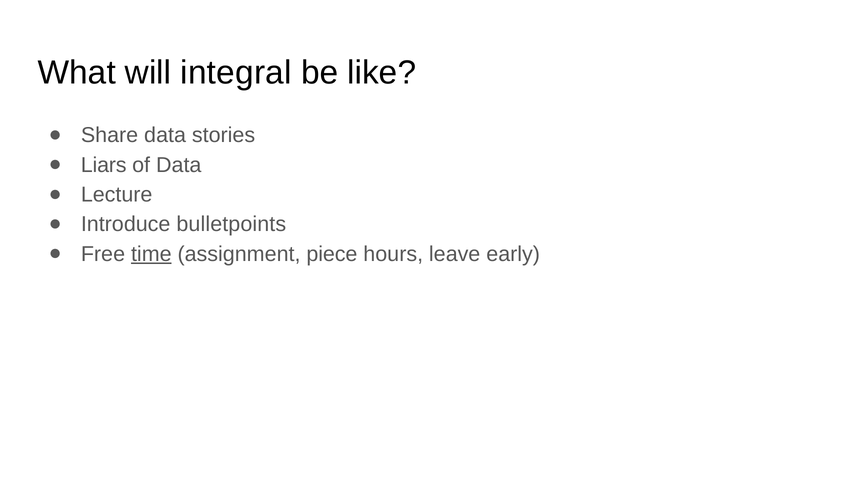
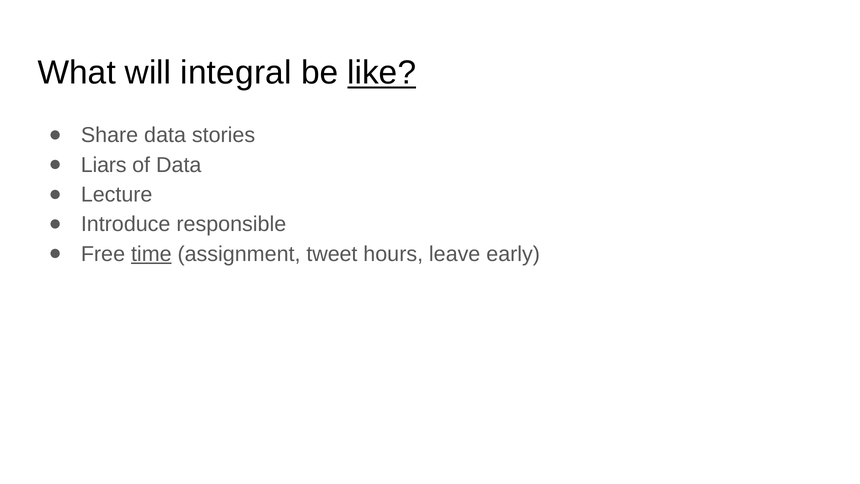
like underline: none -> present
bulletpoints: bulletpoints -> responsible
piece: piece -> tweet
